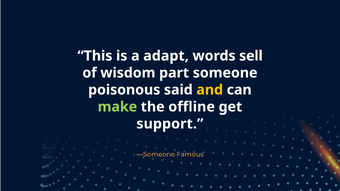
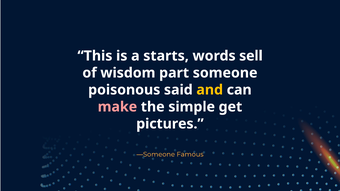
adapt: adapt -> starts
make colour: light green -> pink
offline: offline -> simple
support: support -> pictures
